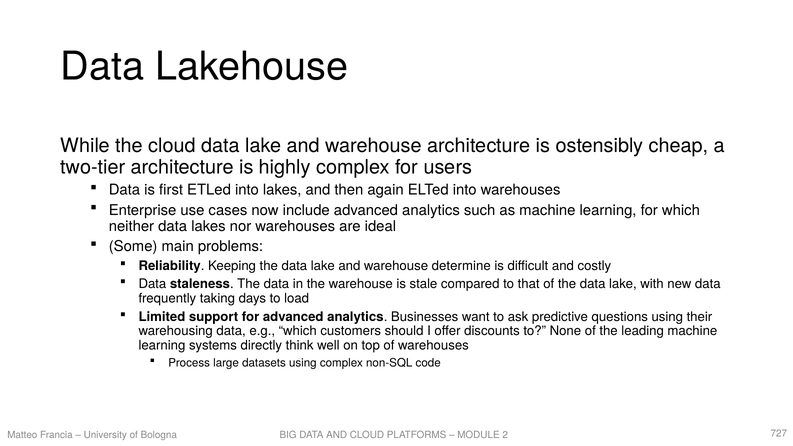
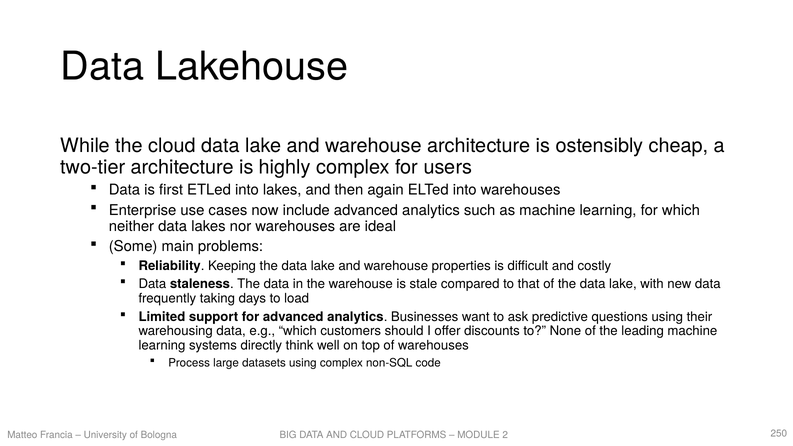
determine: determine -> properties
727: 727 -> 250
